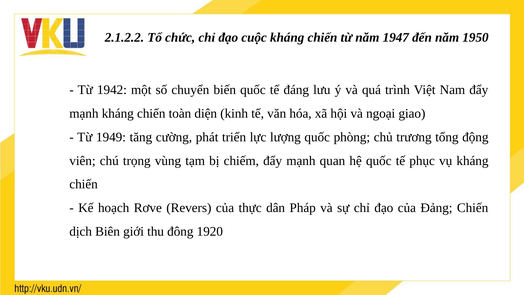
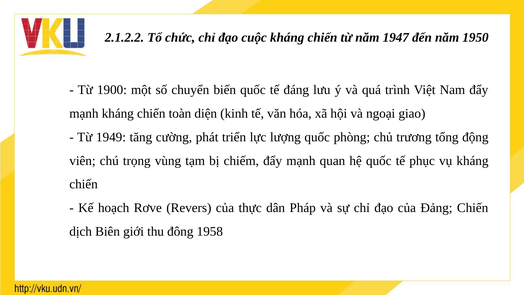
1942: 1942 -> 1900
1920: 1920 -> 1958
